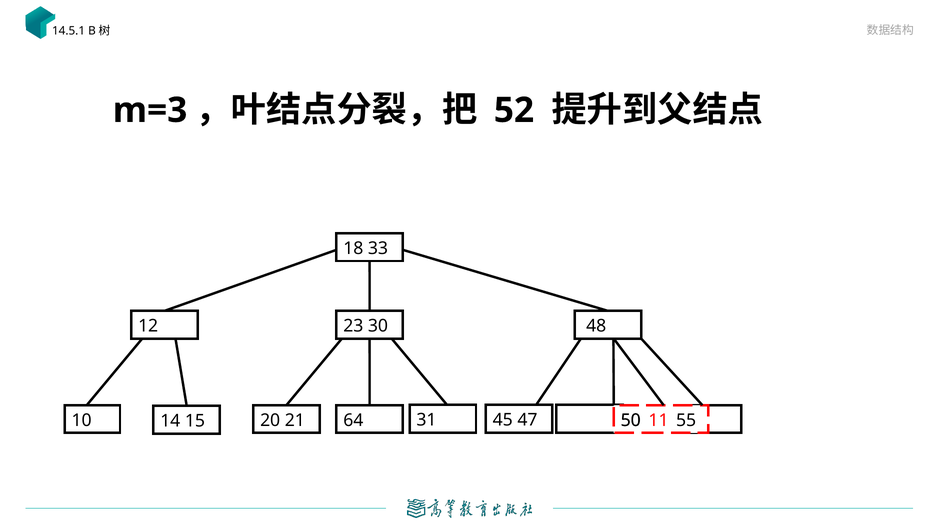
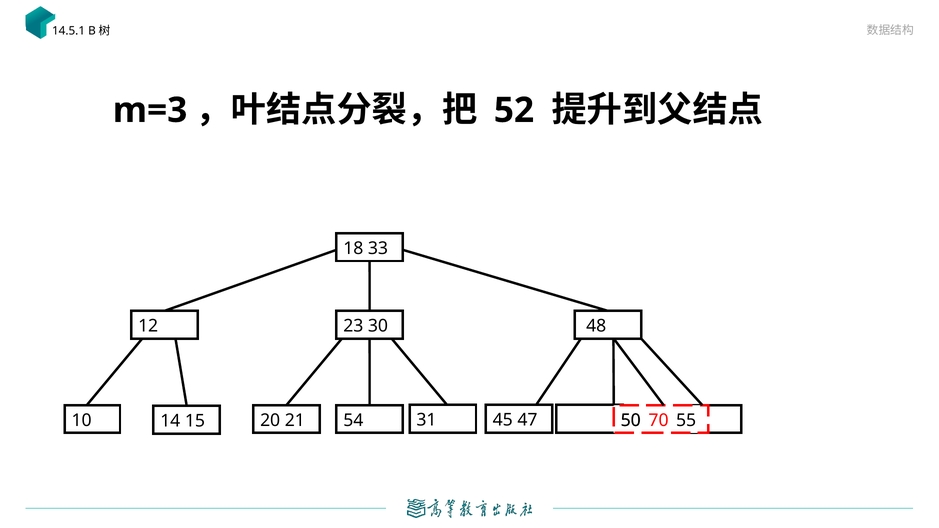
64: 64 -> 54
11: 11 -> 70
